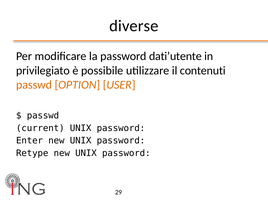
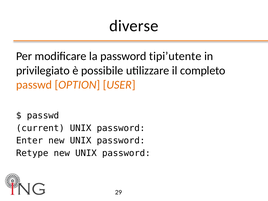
dati’utente: dati’utente -> tipi’utente
contenuti: contenuti -> completo
